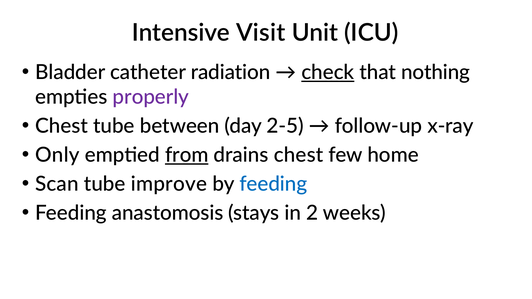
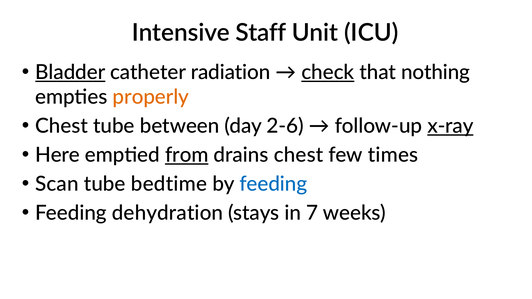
Visit: Visit -> Staff
Bladder underline: none -> present
properly colour: purple -> orange
2-5: 2-5 -> 2-6
x-ray underline: none -> present
Only: Only -> Here
home: home -> times
improve: improve -> bedtime
anastomosis: anastomosis -> dehydration
2: 2 -> 7
